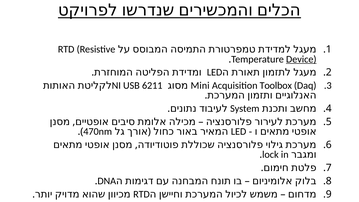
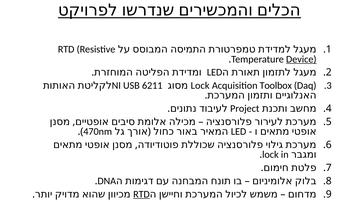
Mini at (200, 86): Mini -> Lock
System: System -> Project
RTD at (141, 194) underline: none -> present
